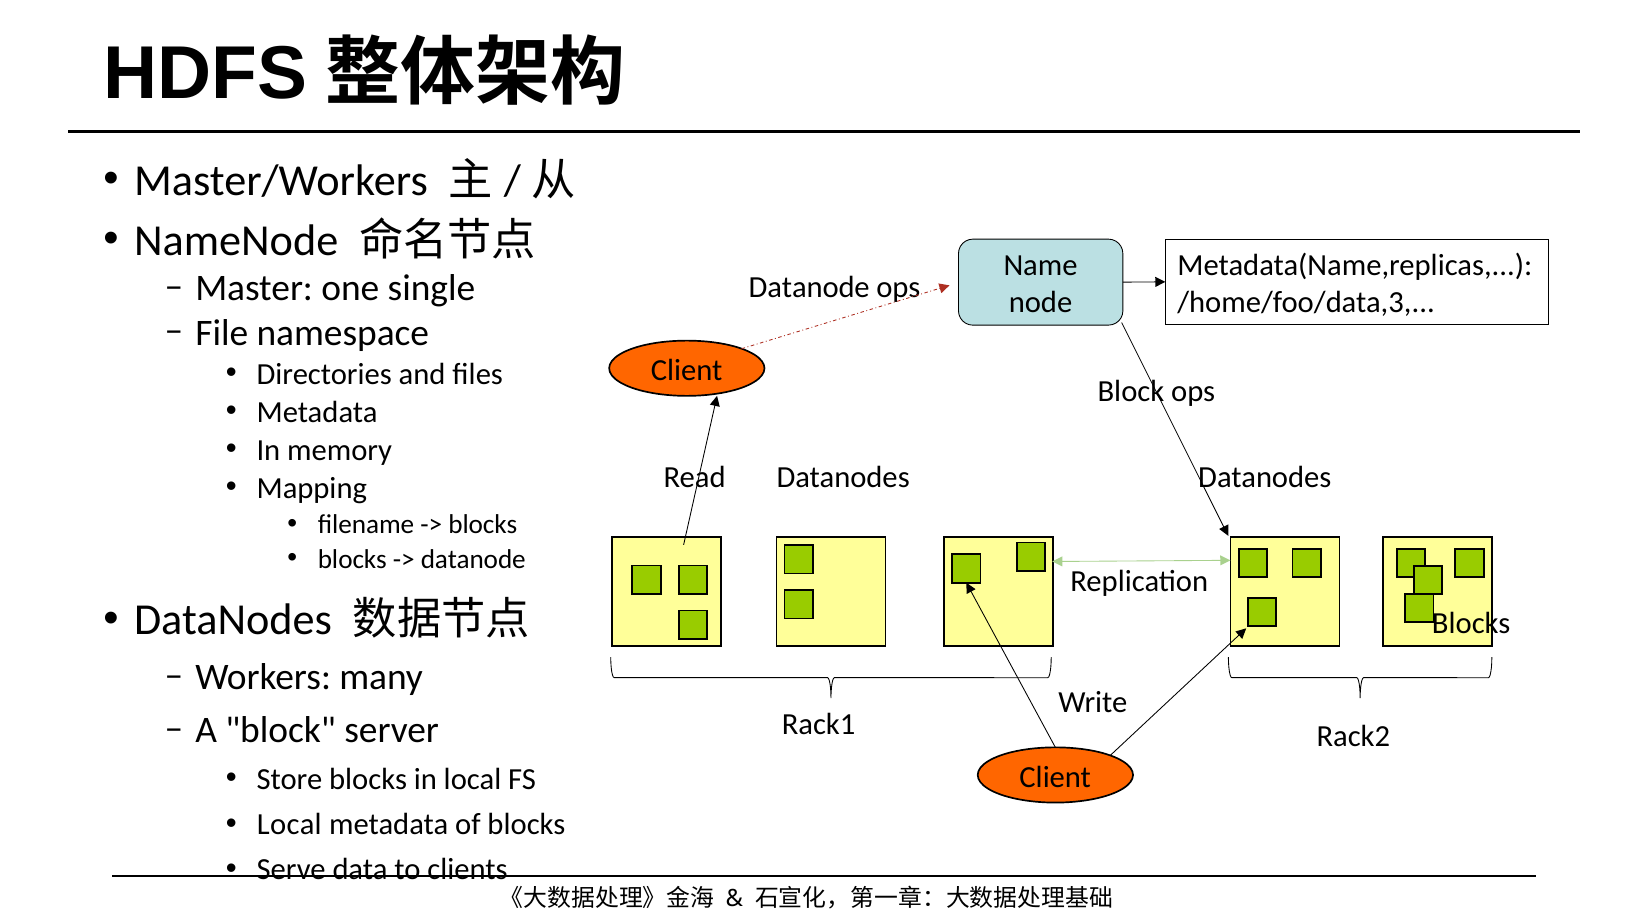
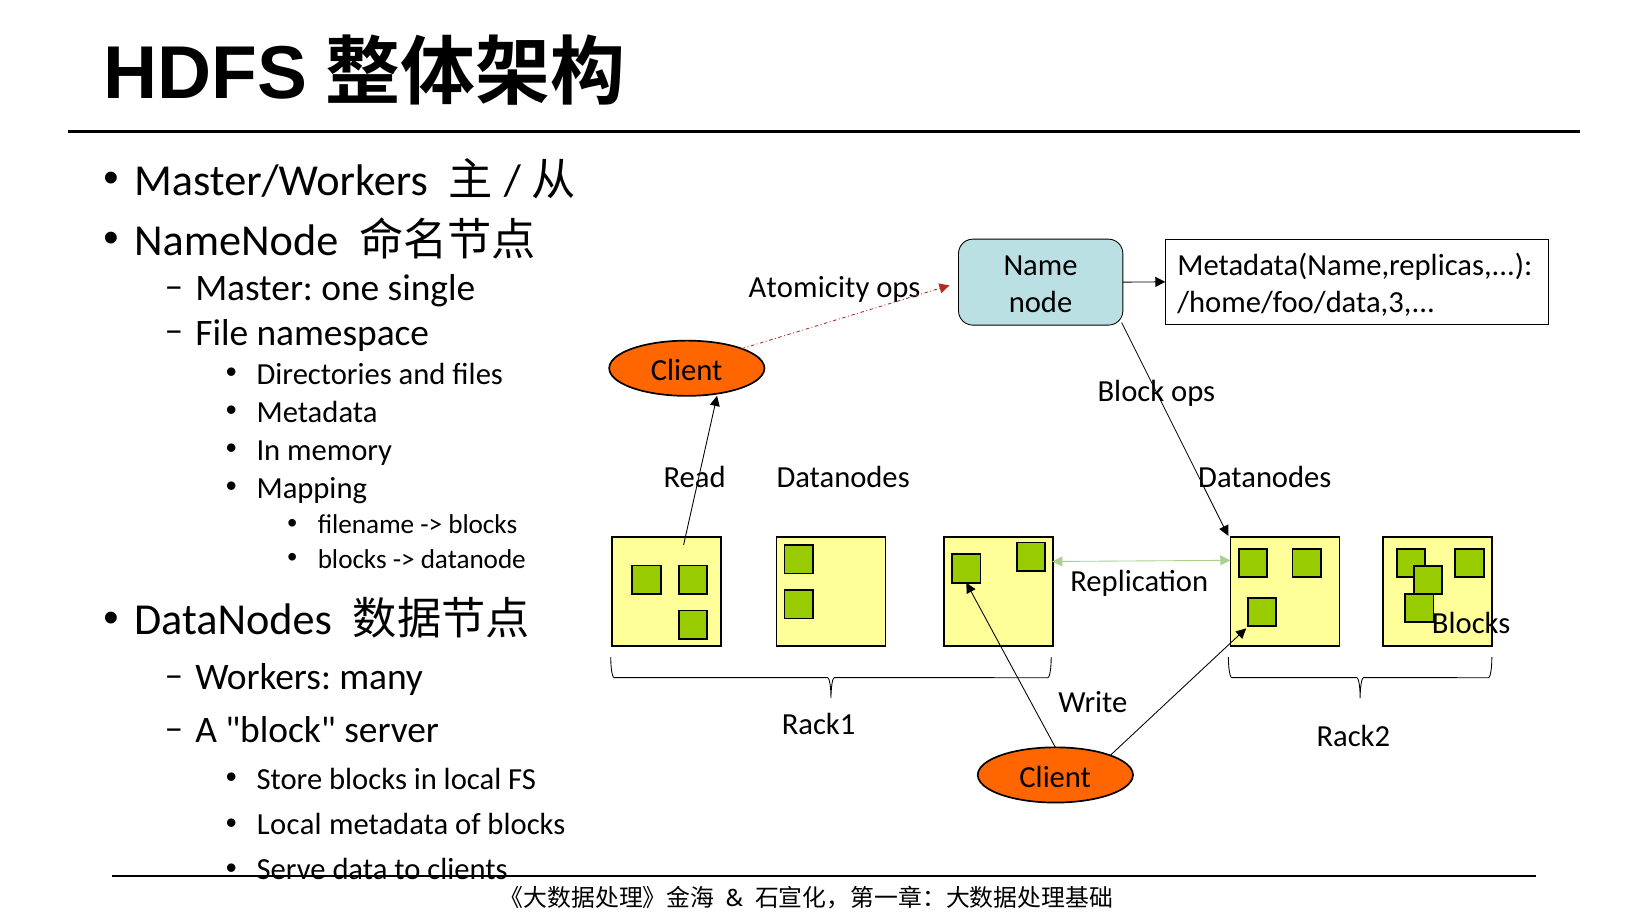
Datanode at (809, 288): Datanode -> Atomicity
